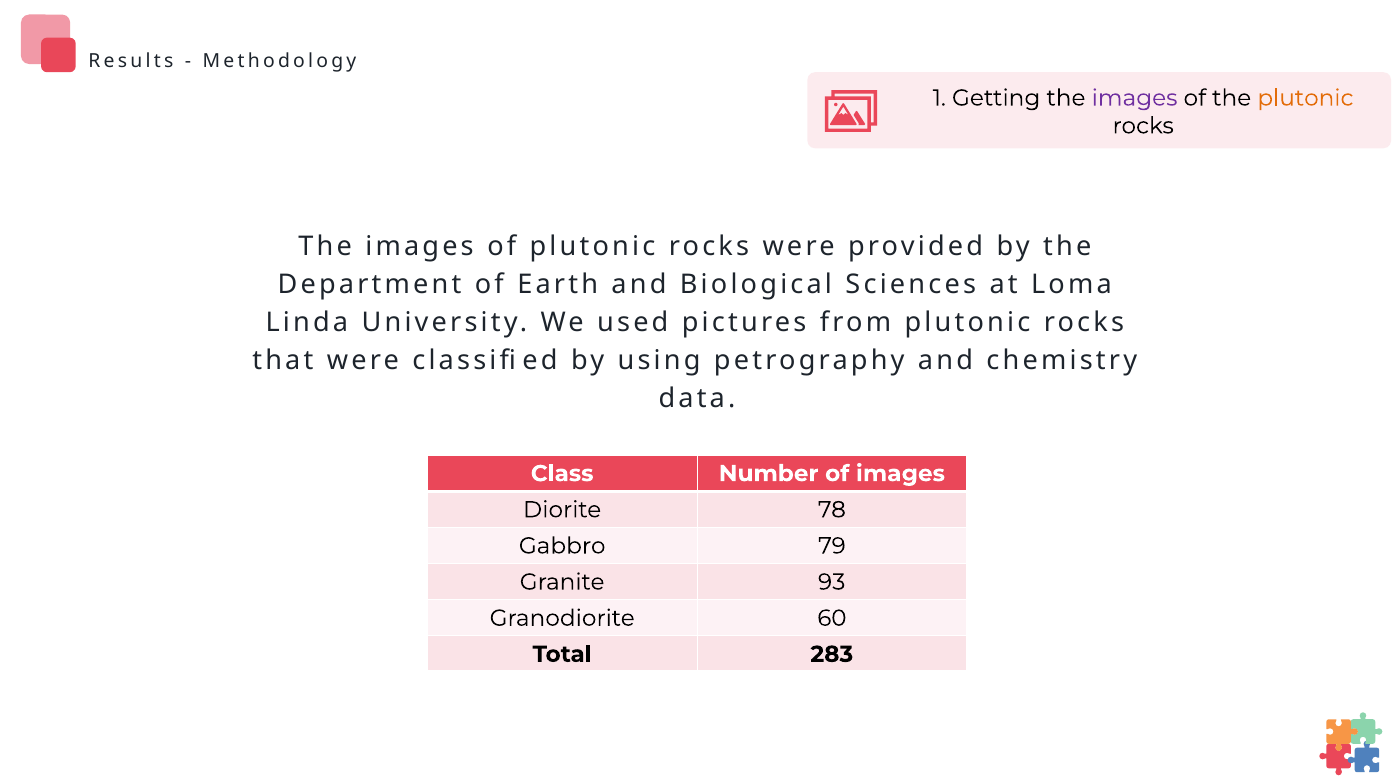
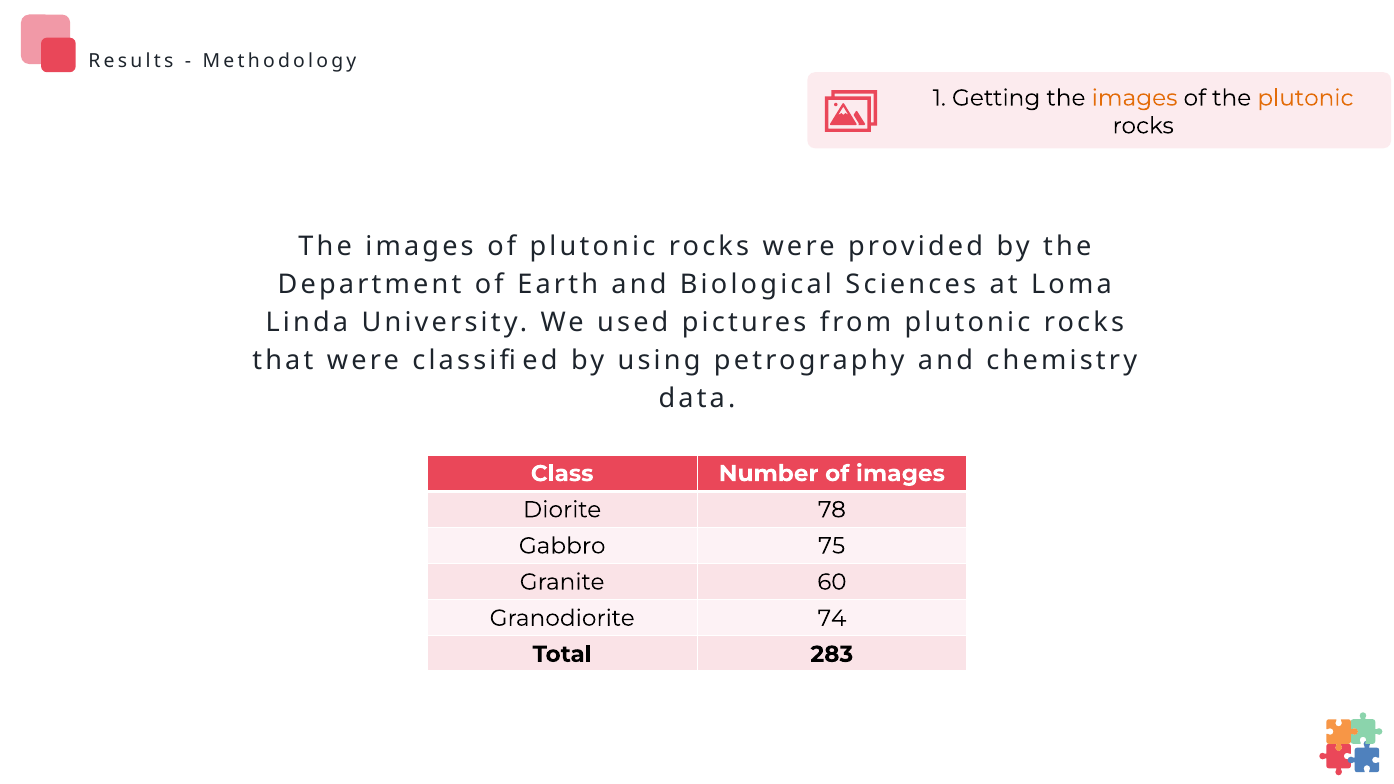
images at (1135, 98) colour: purple -> orange
79: 79 -> 75
93: 93 -> 60
60: 60 -> 74
